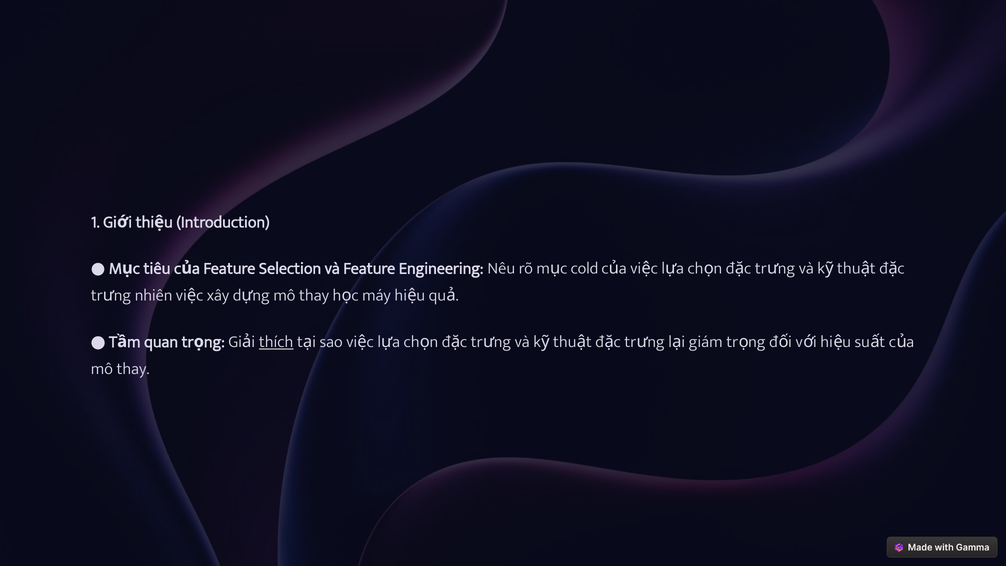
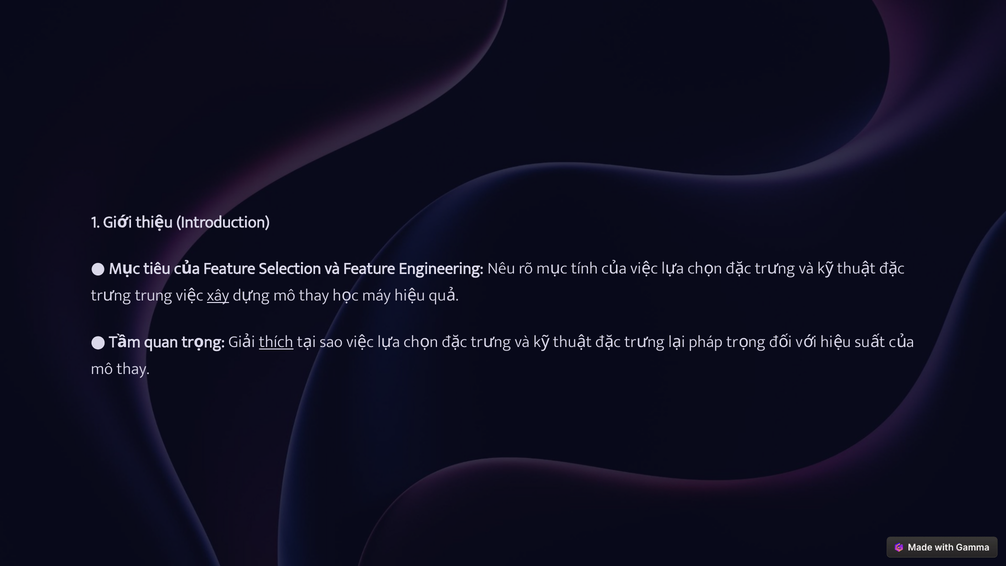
cold: cold -> tính
nhiên: nhiên -> trung
xây underline: none -> present
giám: giám -> pháp
